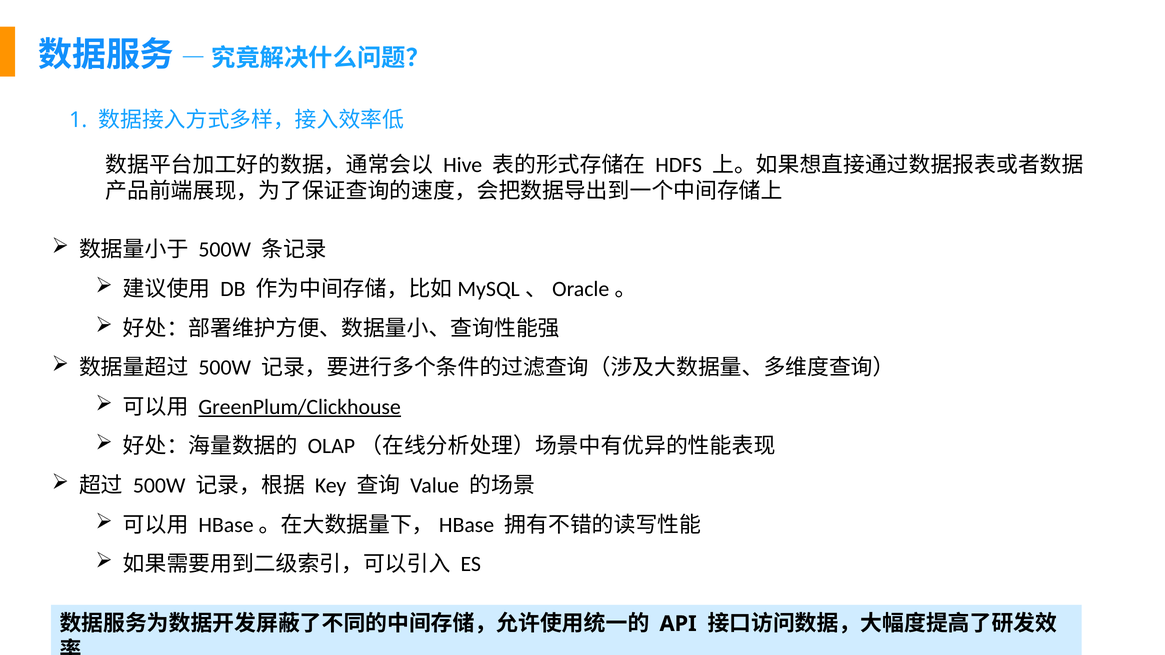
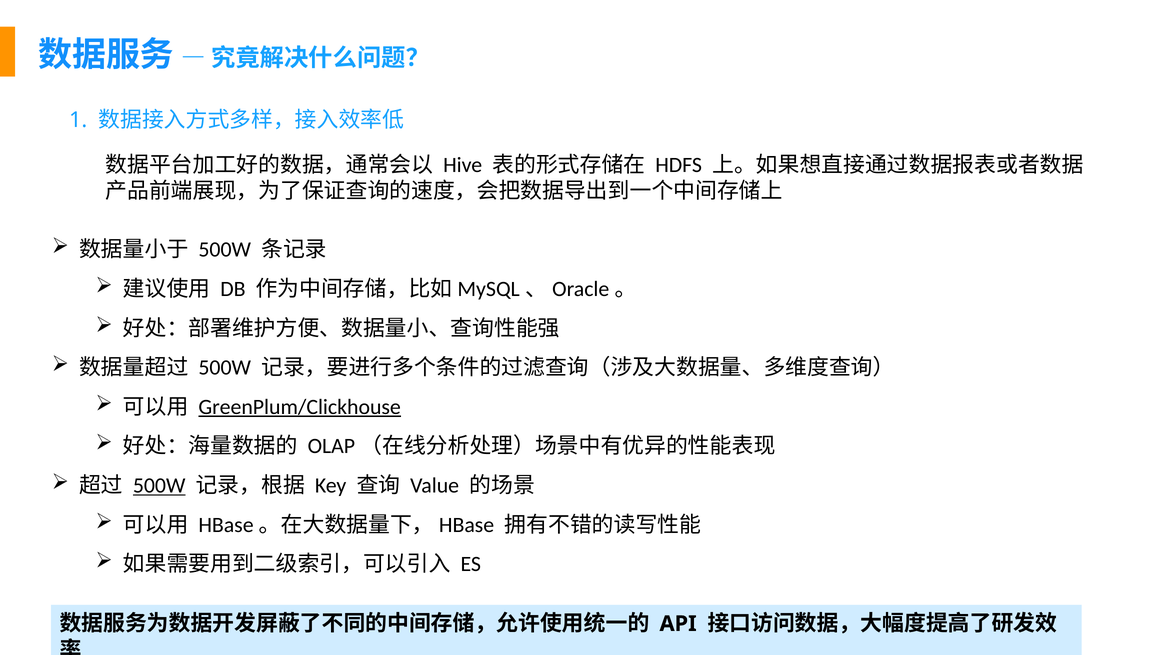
500W at (159, 486) underline: none -> present
